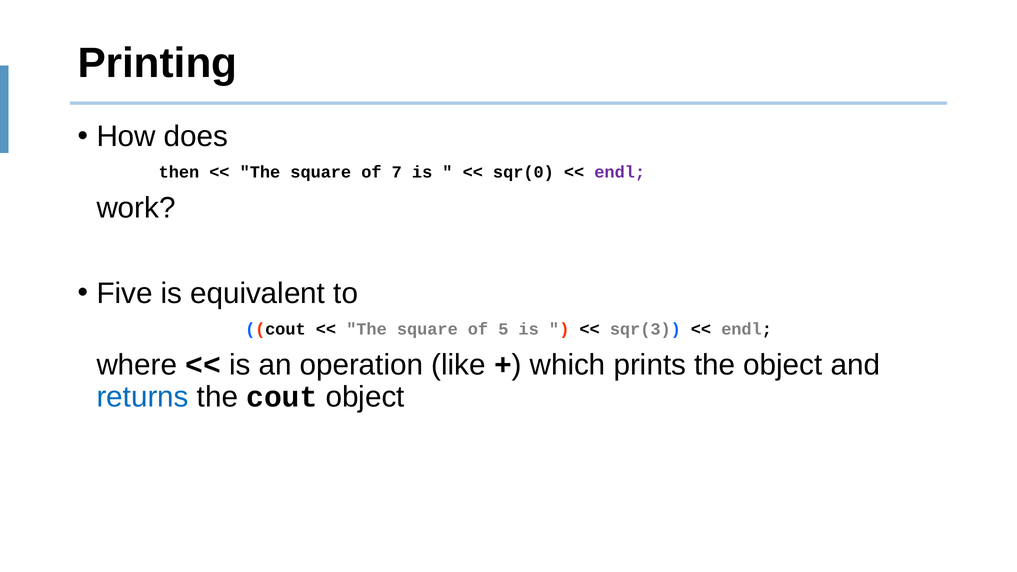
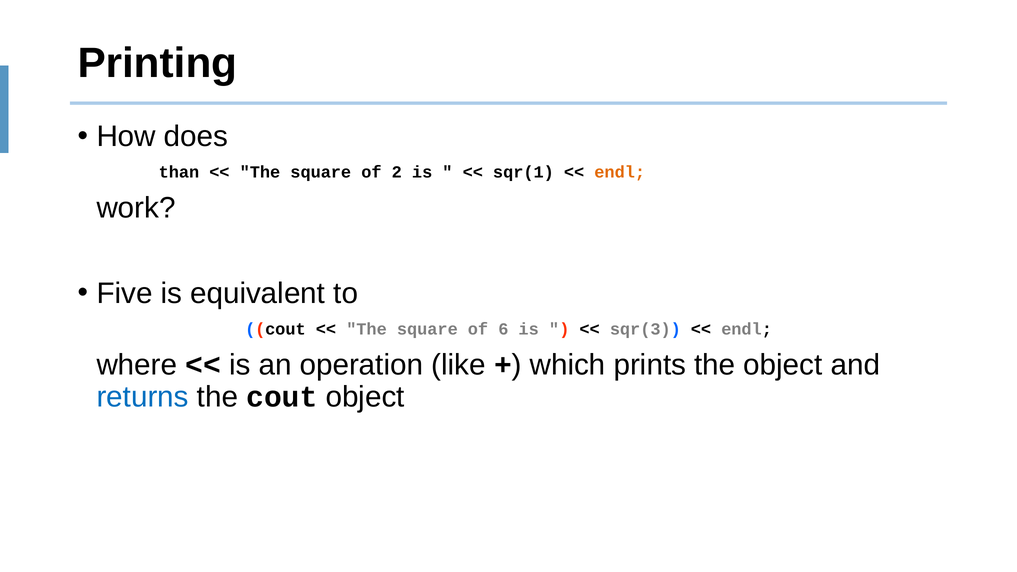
then: then -> than
7: 7 -> 2
sqr(0: sqr(0 -> sqr(1
endl at (620, 172) colour: purple -> orange
5: 5 -> 6
